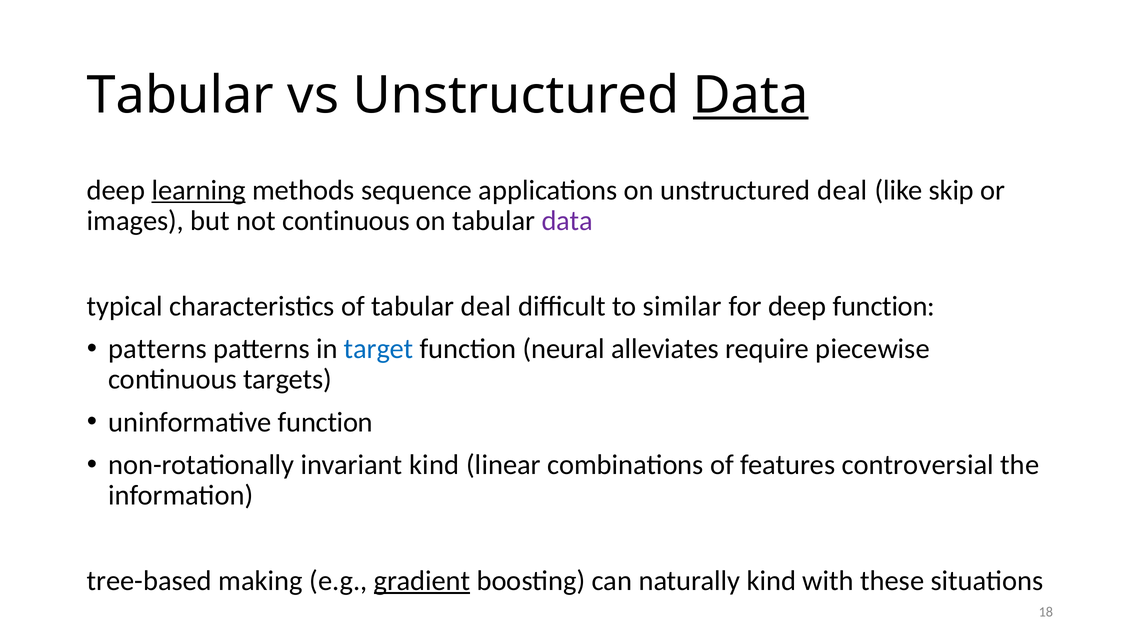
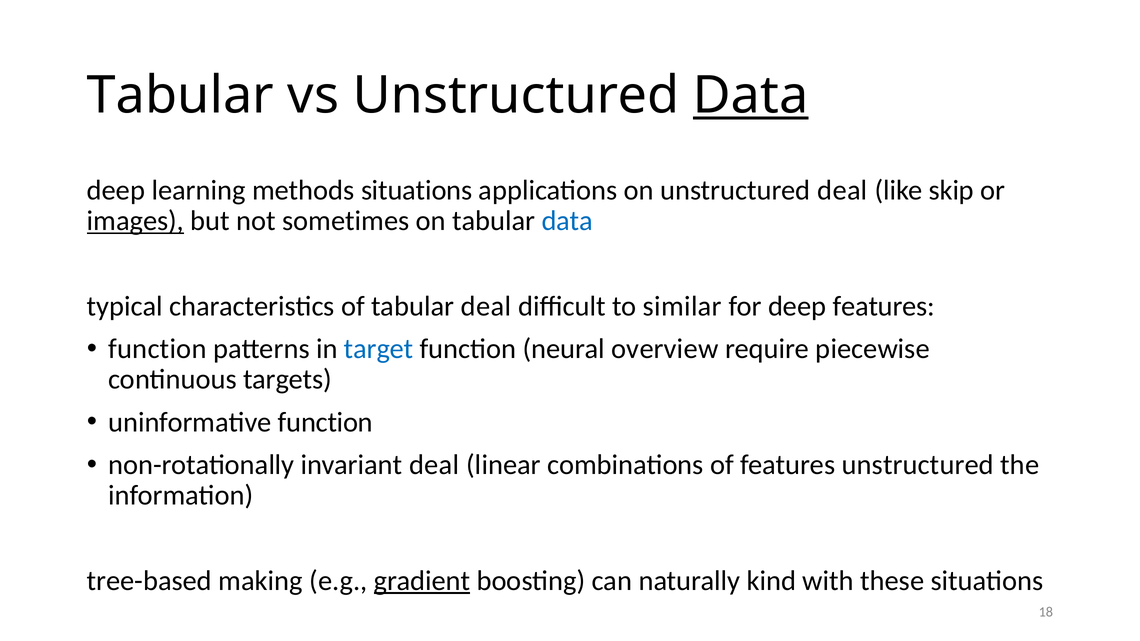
learning underline: present -> none
methods sequence: sequence -> situations
images underline: none -> present
not continuous: continuous -> sometimes
data at (567, 221) colour: purple -> blue
deep function: function -> features
patterns at (158, 349): patterns -> function
alleviates: alleviates -> overview
invariant kind: kind -> deal
features controversial: controversial -> unstructured
